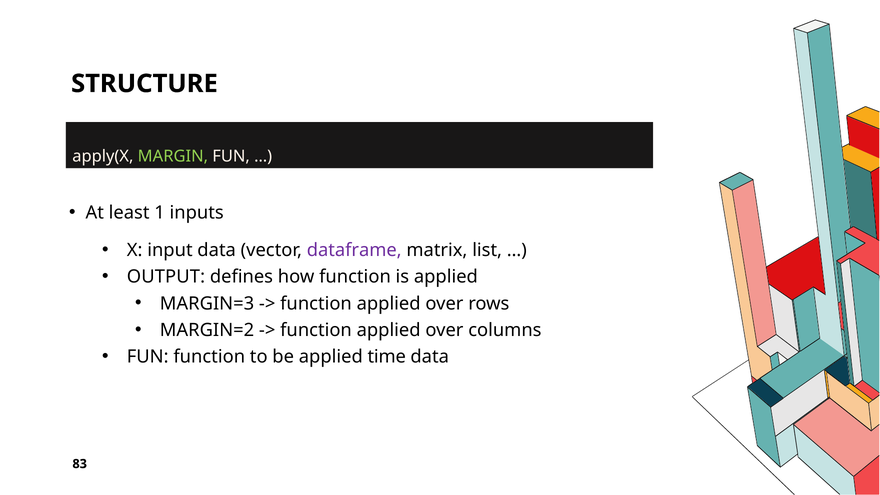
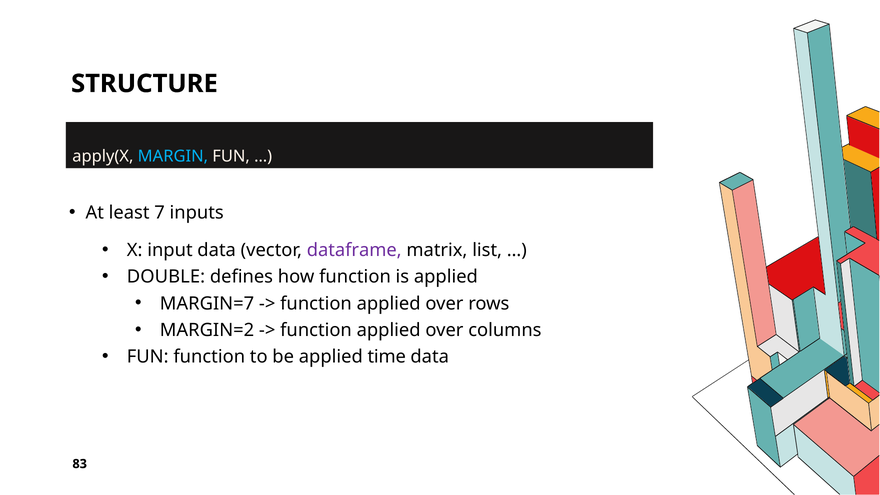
MARGIN colour: light green -> light blue
1: 1 -> 7
OUTPUT: OUTPUT -> DOUBLE
MARGIN=3: MARGIN=3 -> MARGIN=7
